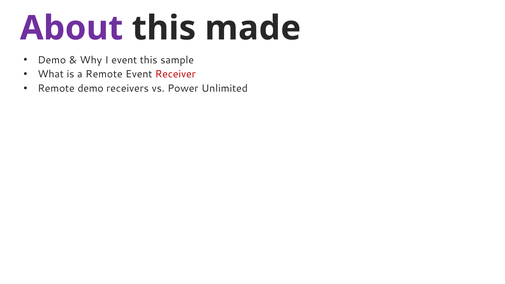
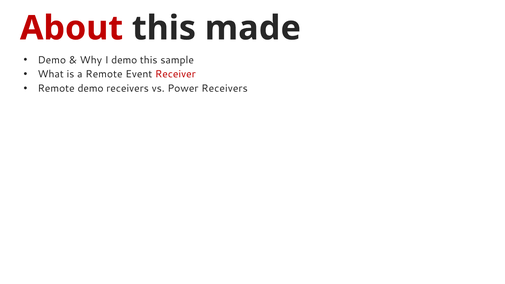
About colour: purple -> red
I event: event -> demo
Power Unlimited: Unlimited -> Receivers
